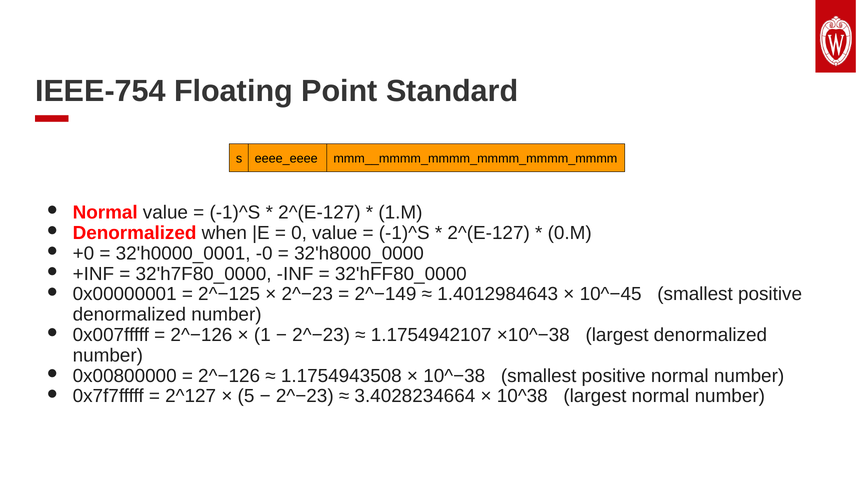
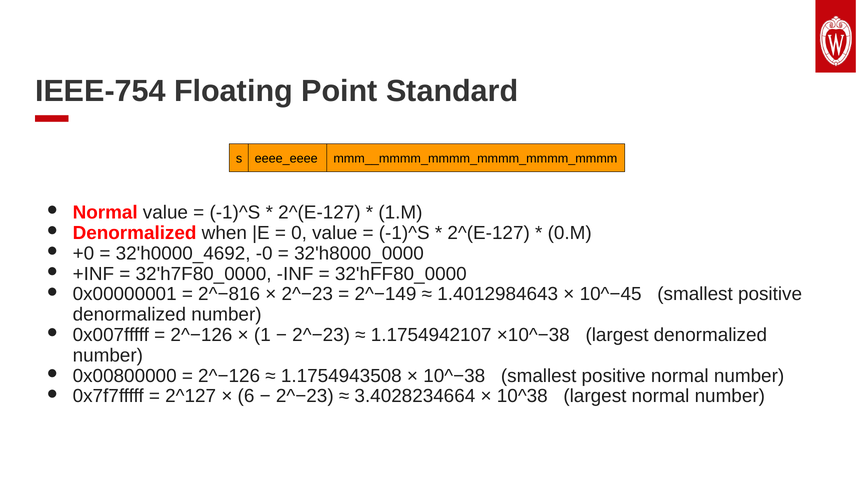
32'h0000_0001: 32'h0000_0001 -> 32'h0000_4692
2^−125: 2^−125 -> 2^−816
5: 5 -> 6
